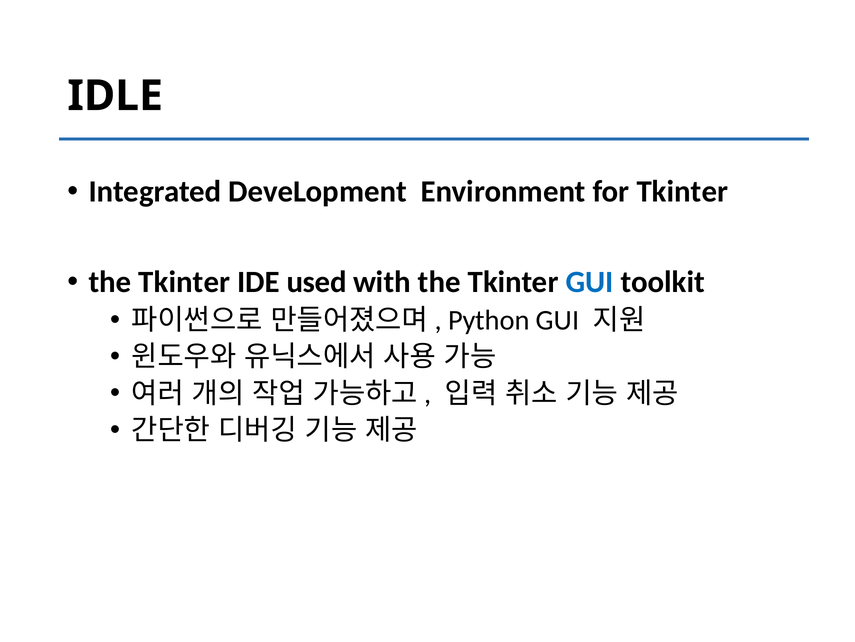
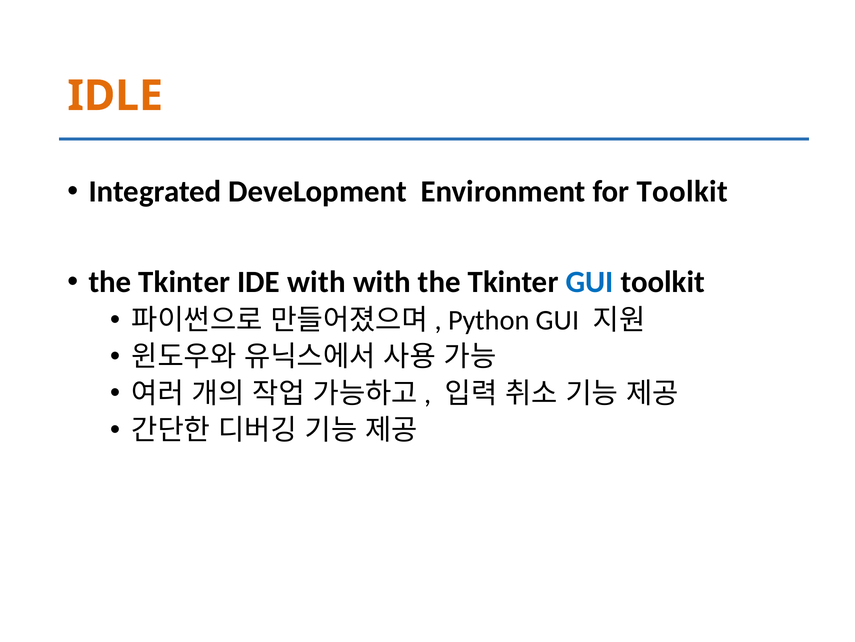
IDLE colour: black -> orange
for Tkinter: Tkinter -> Toolkit
IDE used: used -> with
